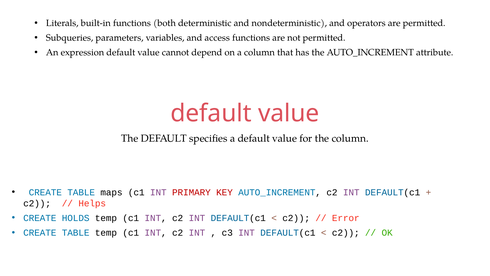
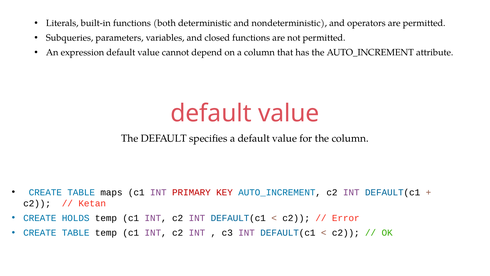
access: access -> closed
Helps: Helps -> Ketan
